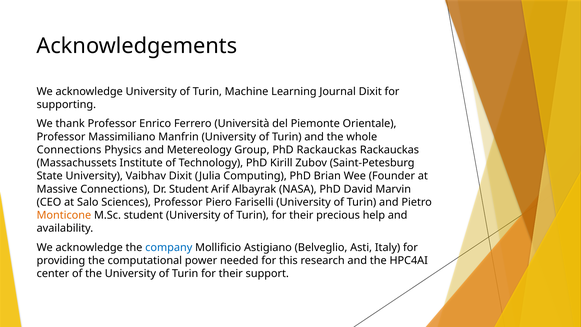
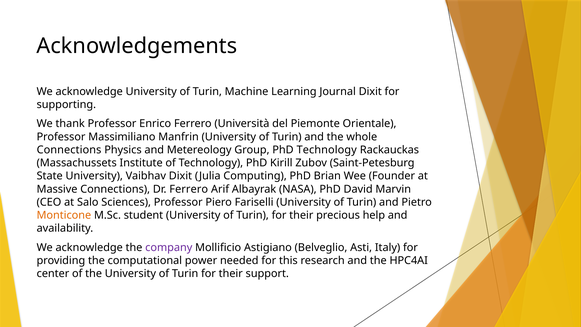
PhD Rackauckas: Rackauckas -> Technology
Dr Student: Student -> Ferrero
company colour: blue -> purple
